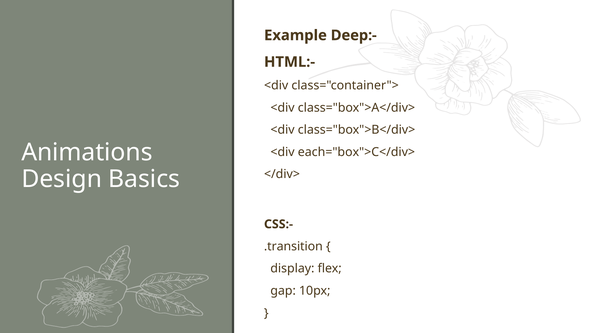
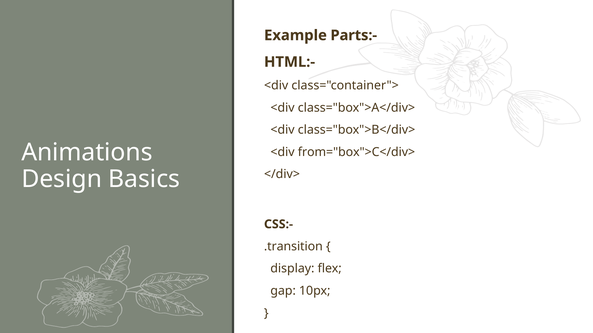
Deep:-: Deep:- -> Parts:-
each="box">C</div>: each="box">C</div> -> from="box">C</div>
